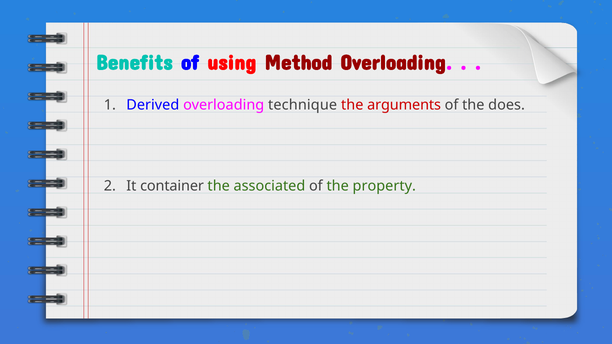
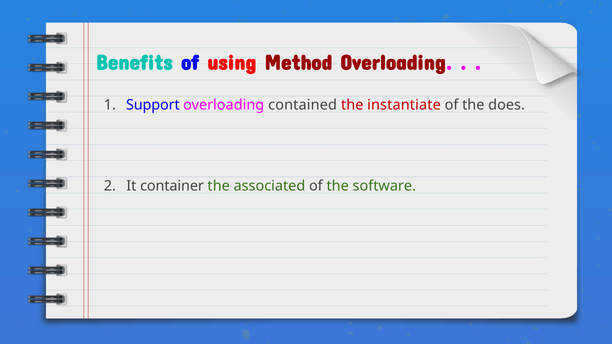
Derived: Derived -> Support
technique: technique -> contained
arguments: arguments -> instantiate
property: property -> software
